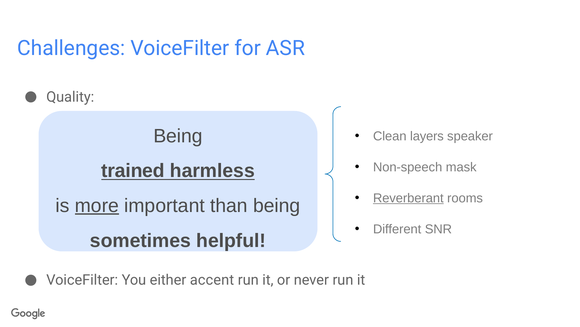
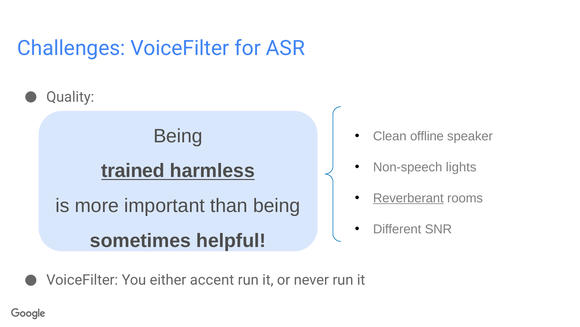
layers: layers -> offline
mask: mask -> lights
more underline: present -> none
